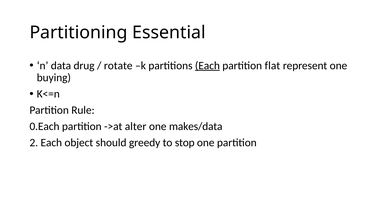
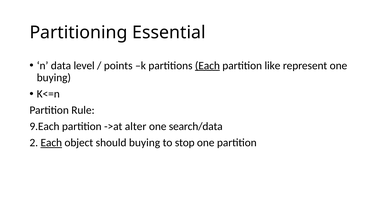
drug: drug -> level
rotate: rotate -> points
flat: flat -> like
0.Each: 0.Each -> 9.Each
makes/data: makes/data -> search/data
Each at (51, 143) underline: none -> present
should greedy: greedy -> buying
